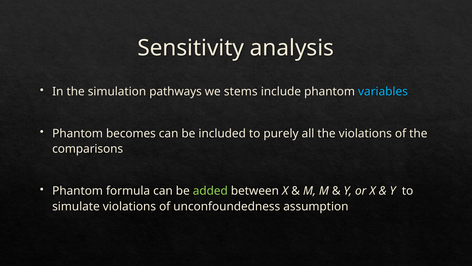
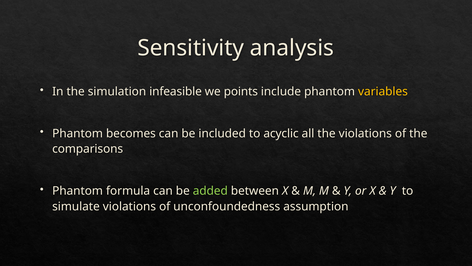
pathways: pathways -> infeasible
stems: stems -> points
variables colour: light blue -> yellow
purely: purely -> acyclic
